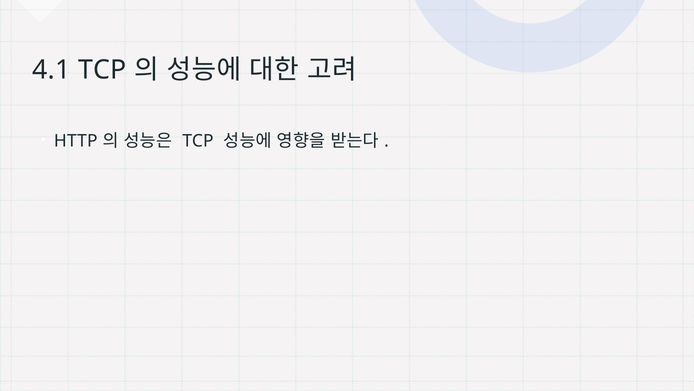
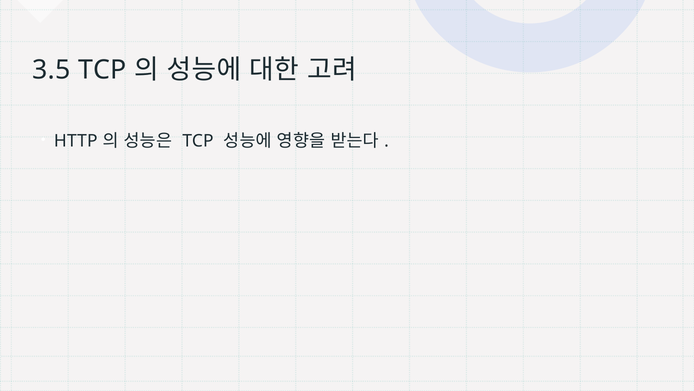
4.1: 4.1 -> 3.5
